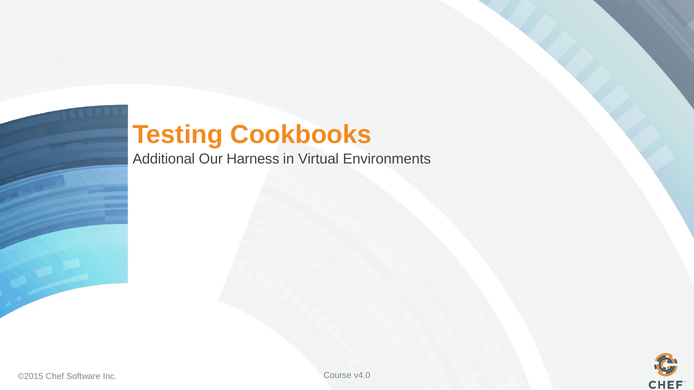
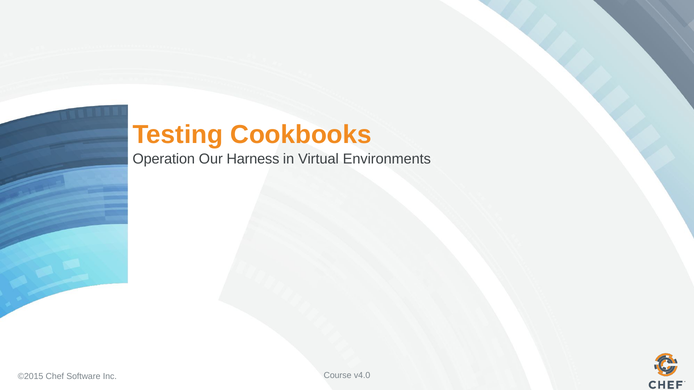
Additional: Additional -> Operation
